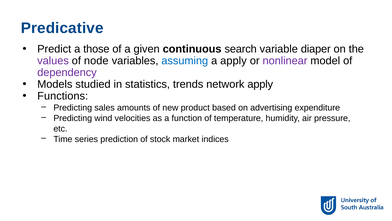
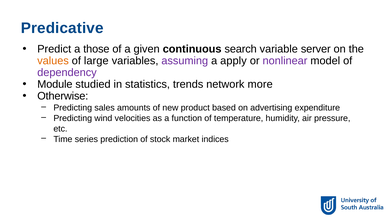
diaper: diaper -> server
values colour: purple -> orange
node: node -> large
assuming colour: blue -> purple
Models: Models -> Module
network apply: apply -> more
Functions: Functions -> Otherwise
